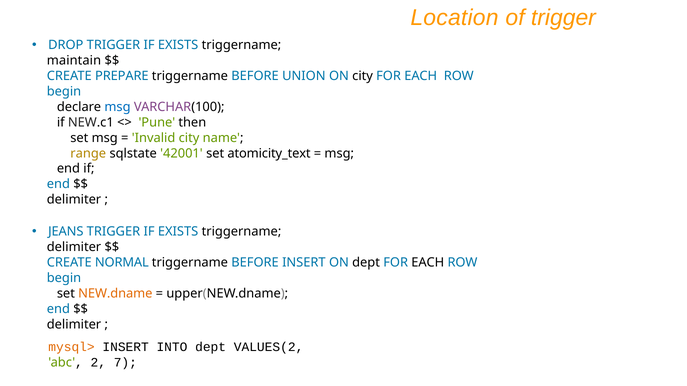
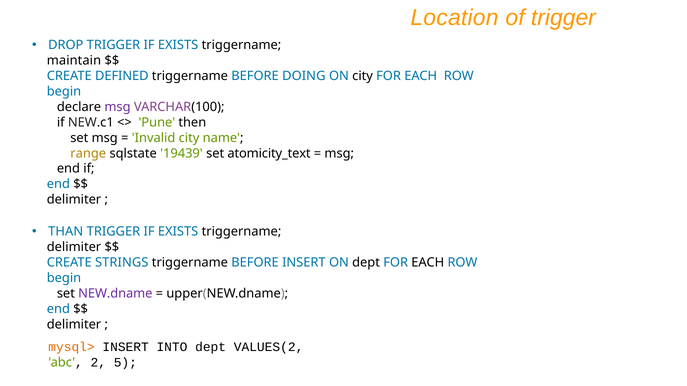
PREPARE: PREPARE -> DEFINED
UNION: UNION -> DOING
msg at (118, 107) colour: blue -> purple
42001: 42001 -> 19439
JEANS: JEANS -> THAN
NORMAL: NORMAL -> STRINGS
NEW.dname colour: orange -> purple
7: 7 -> 5
